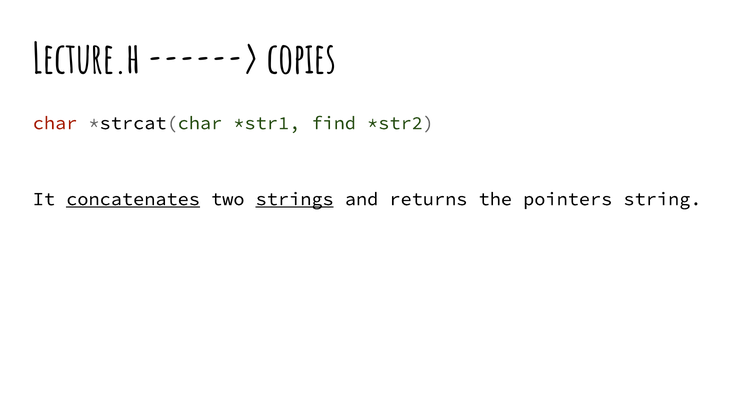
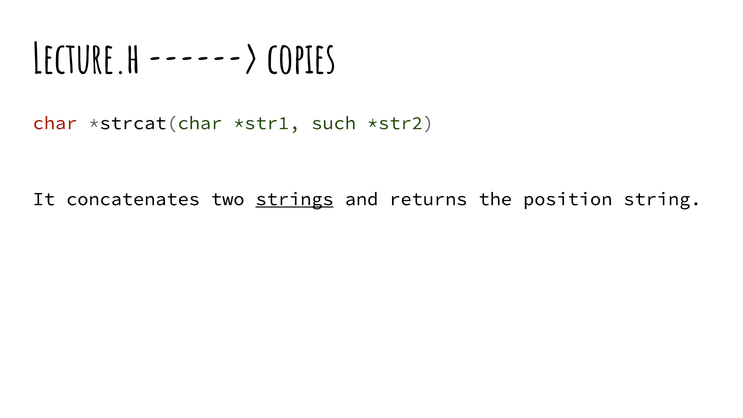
find: find -> such
concatenates underline: present -> none
pointers: pointers -> position
